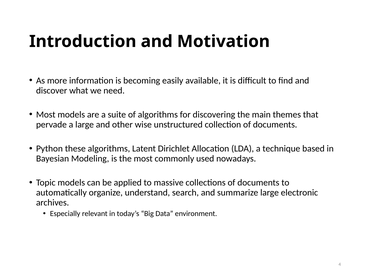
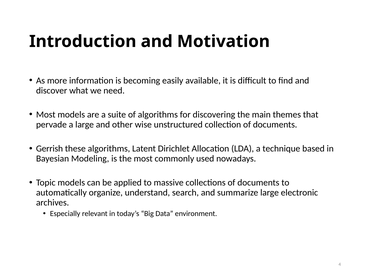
Python: Python -> Gerrish
